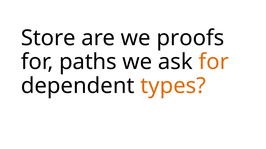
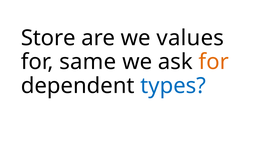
proofs: proofs -> values
paths: paths -> same
types colour: orange -> blue
